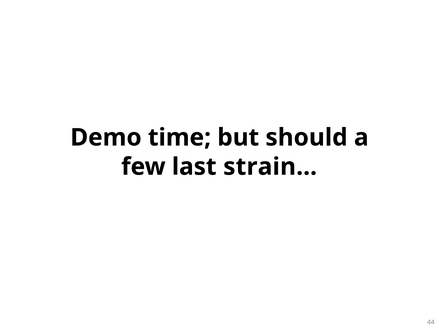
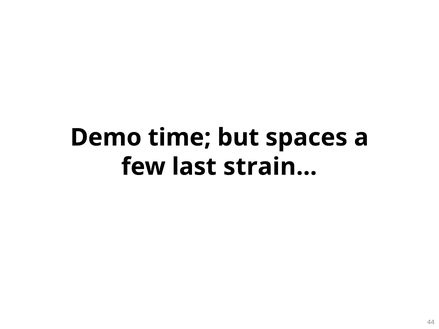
should: should -> spaces
